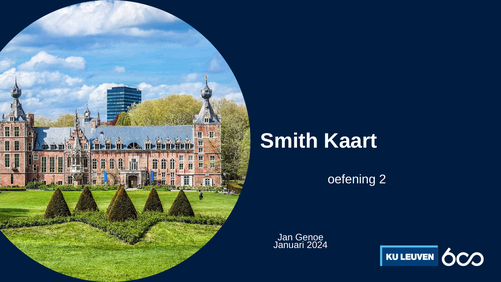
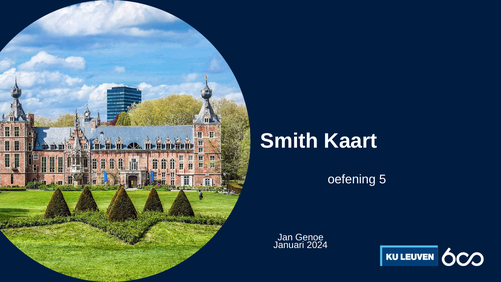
2: 2 -> 5
